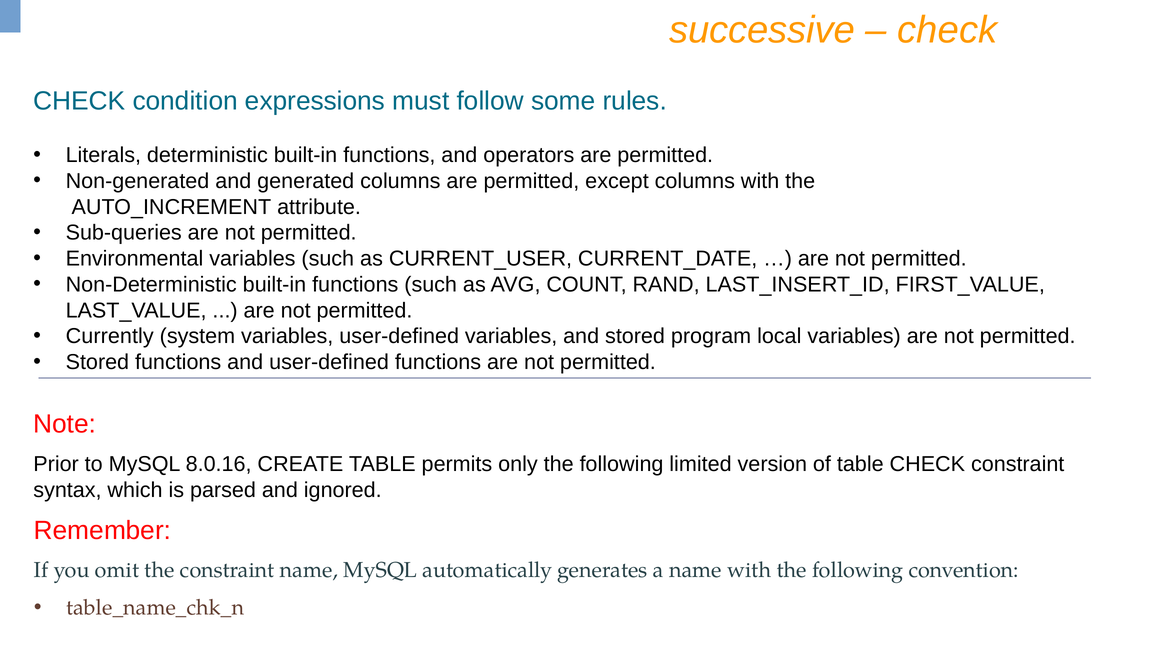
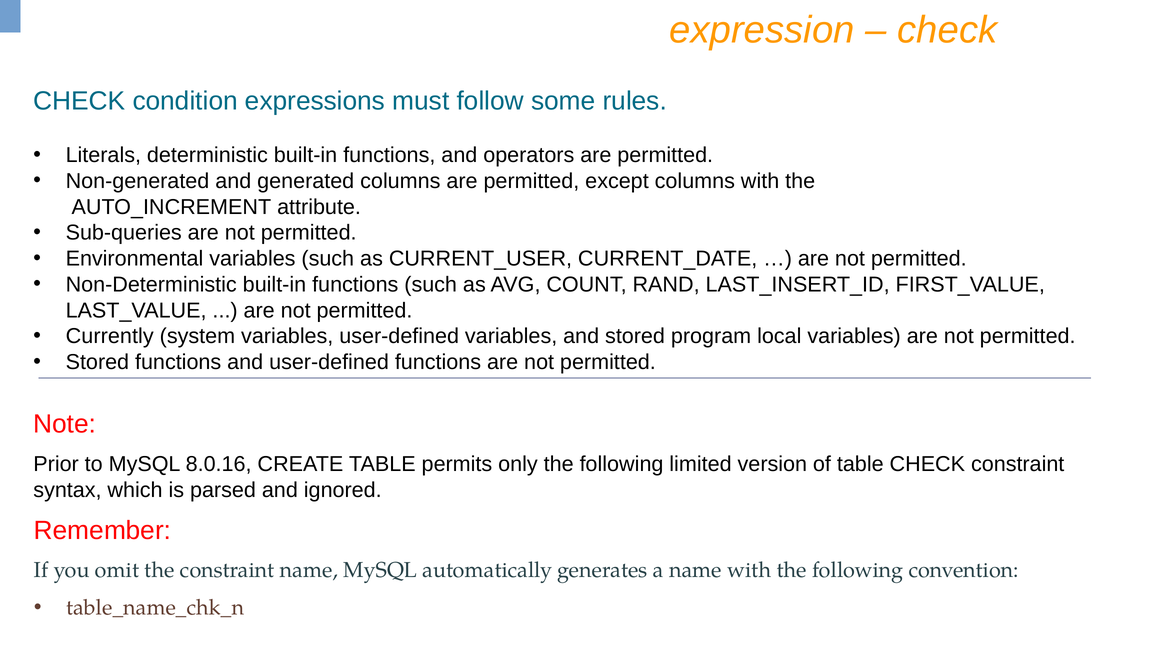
successive: successive -> expression
